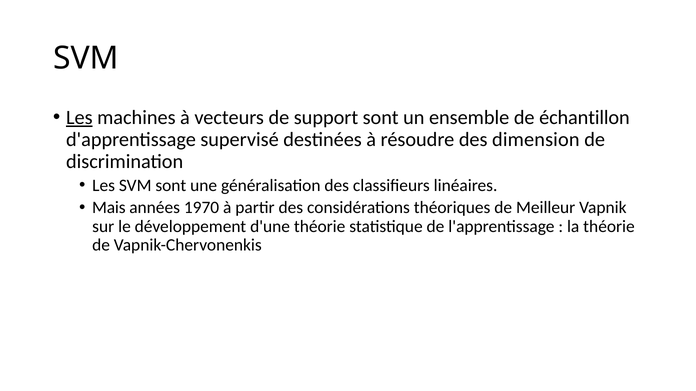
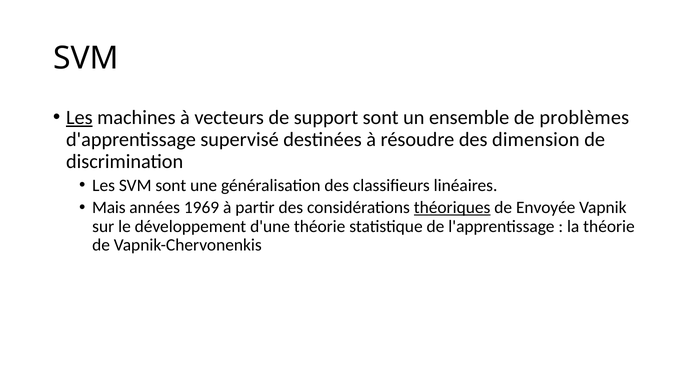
échantillon: échantillon -> problèmes
1970: 1970 -> 1969
théoriques underline: none -> present
Meilleur: Meilleur -> Envoyée
